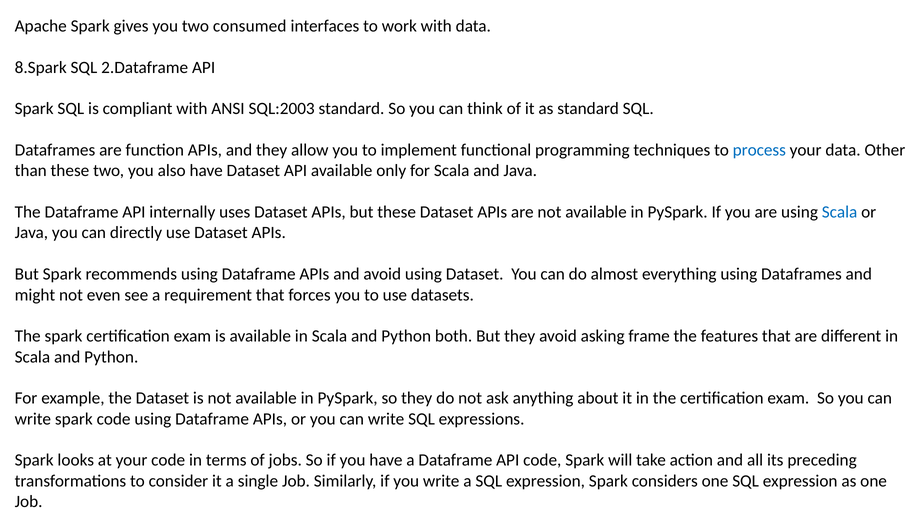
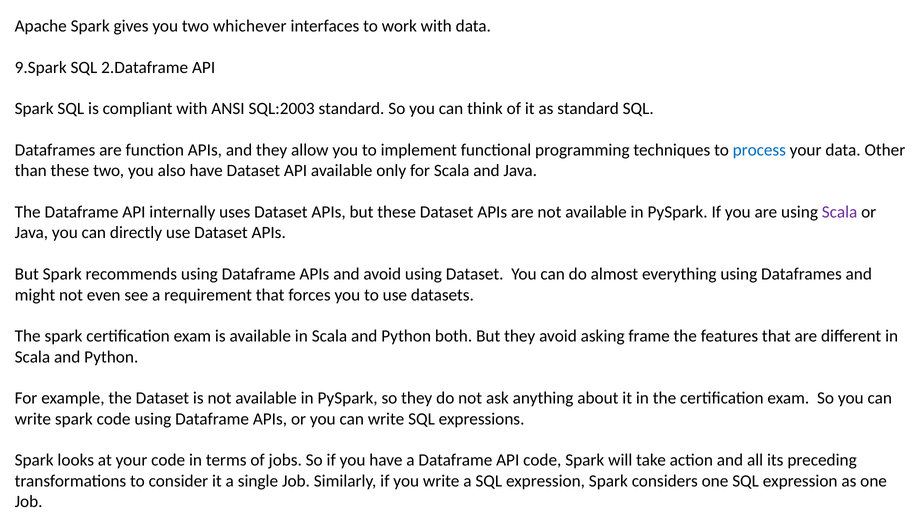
consumed: consumed -> whichever
8.Spark: 8.Spark -> 9.Spark
Scala at (840, 212) colour: blue -> purple
